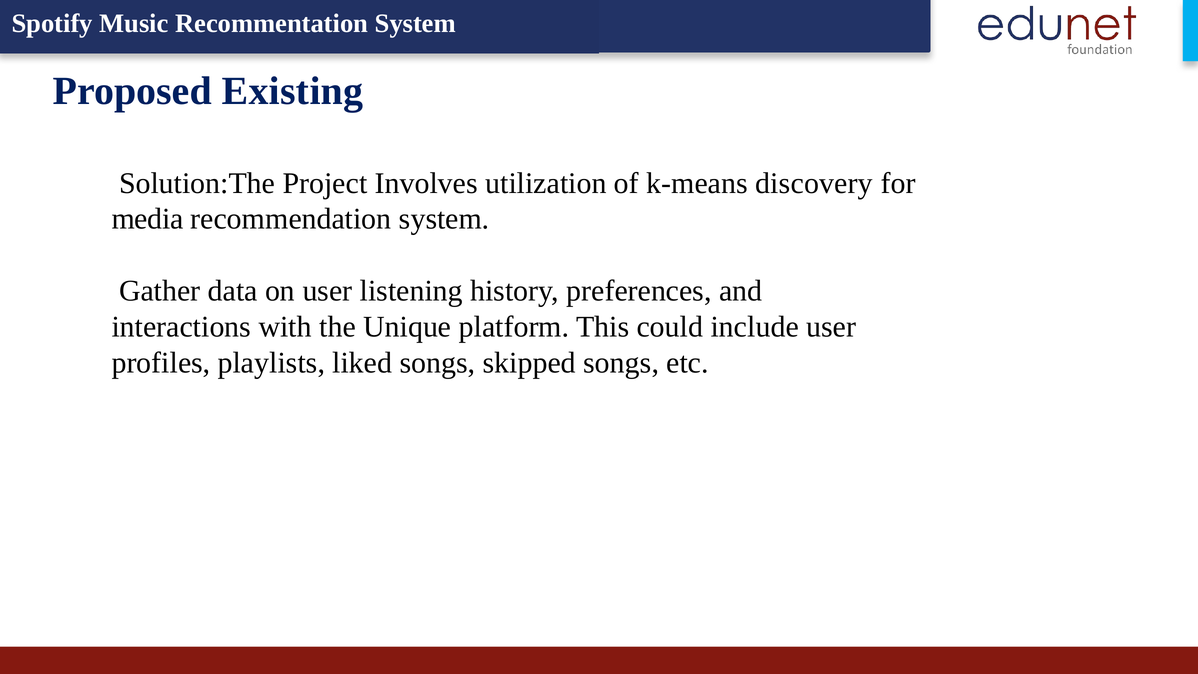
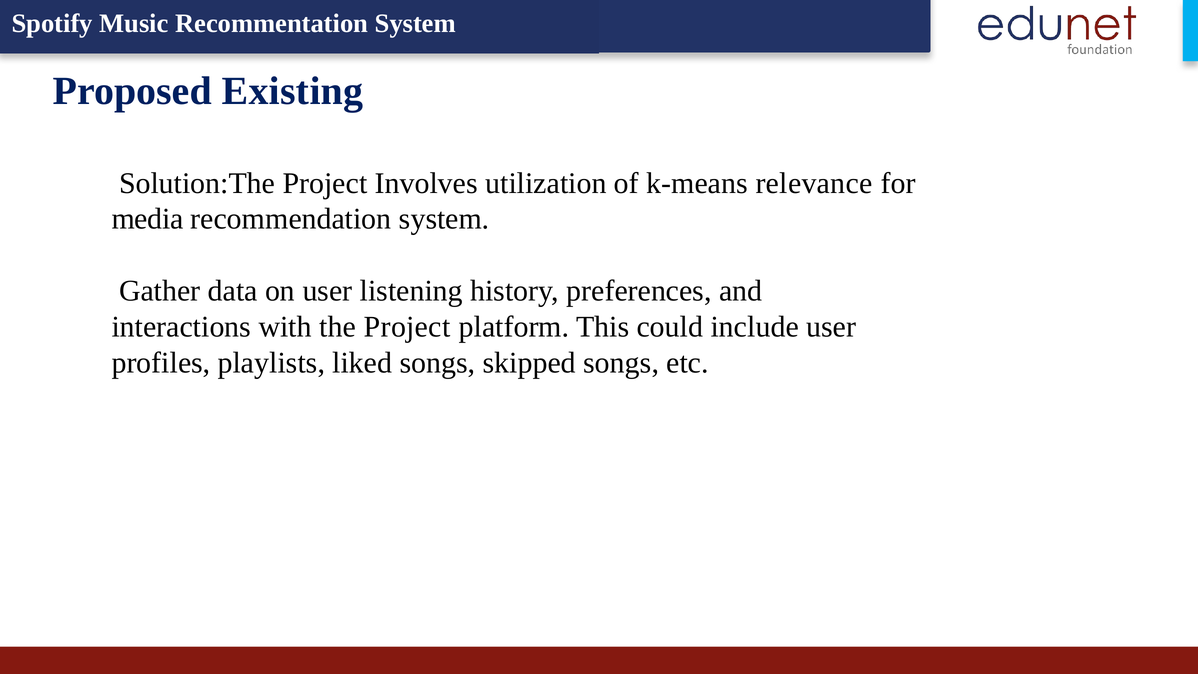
discovery: discovery -> relevance
the Unique: Unique -> Project
